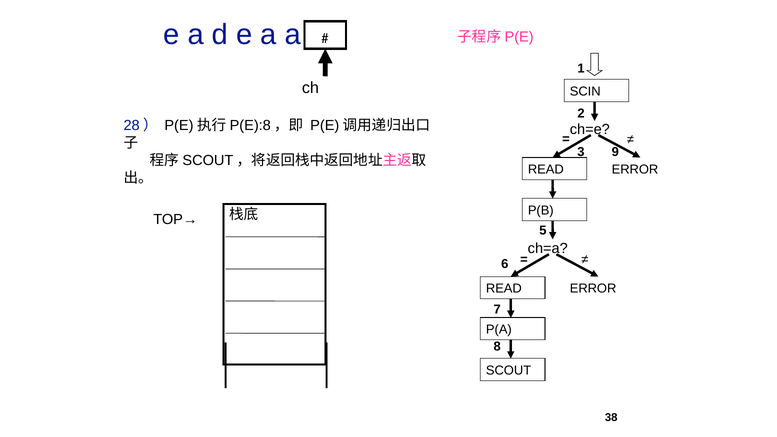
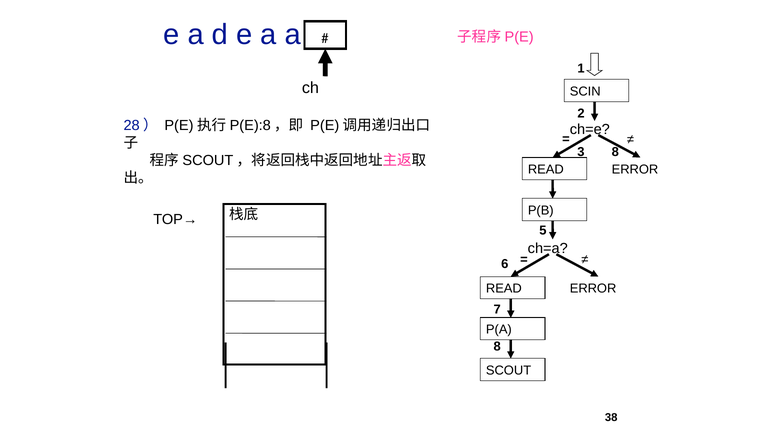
3 9: 9 -> 8
